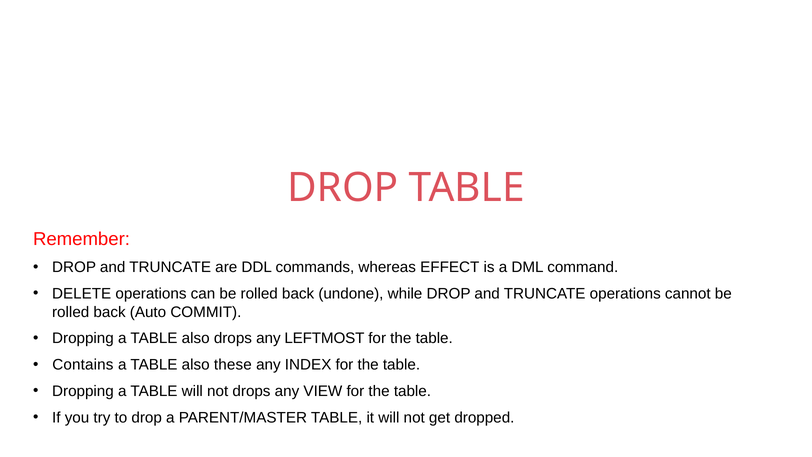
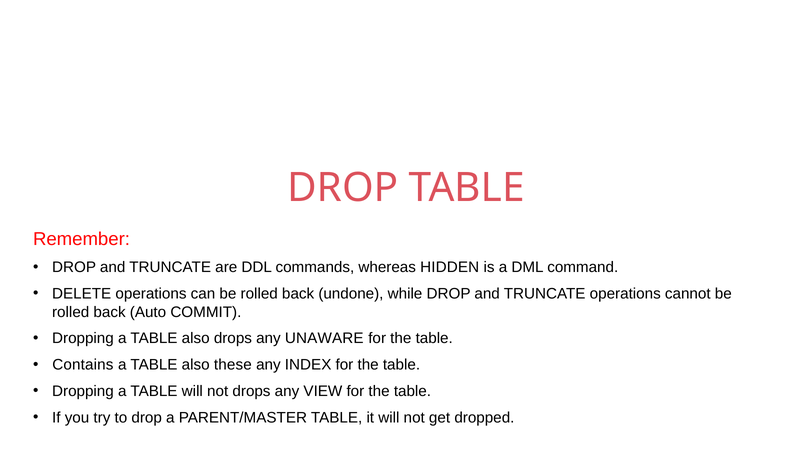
EFFECT: EFFECT -> HIDDEN
LEFTMOST: LEFTMOST -> UNAWARE
